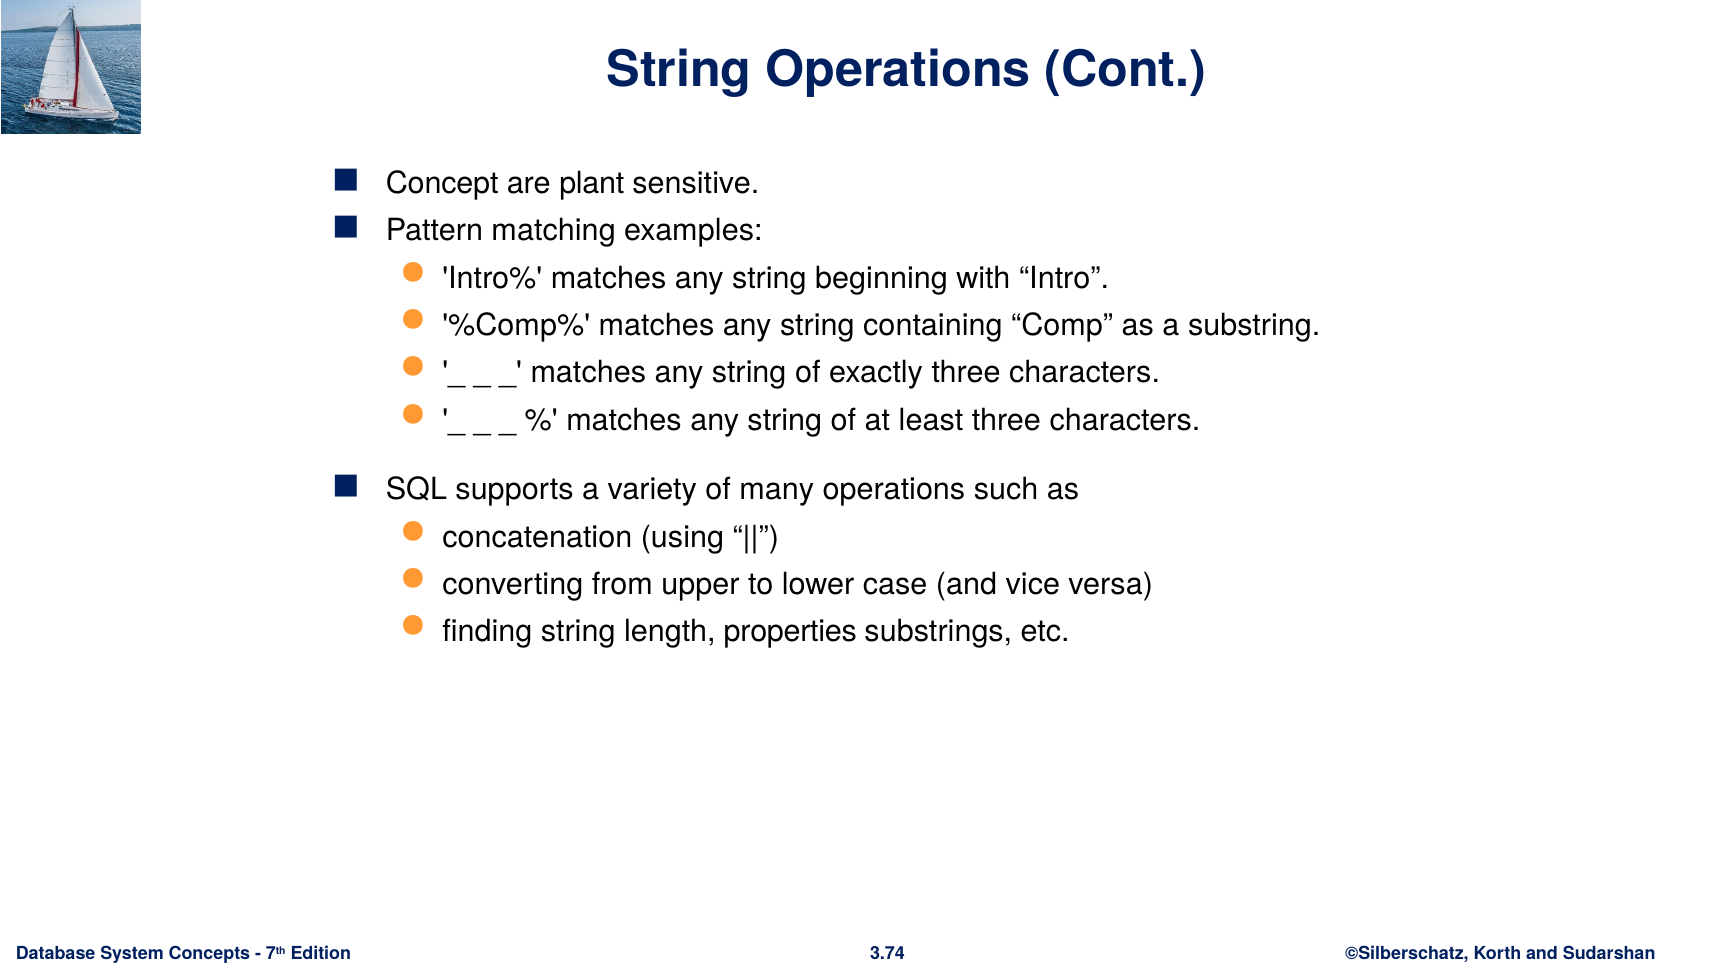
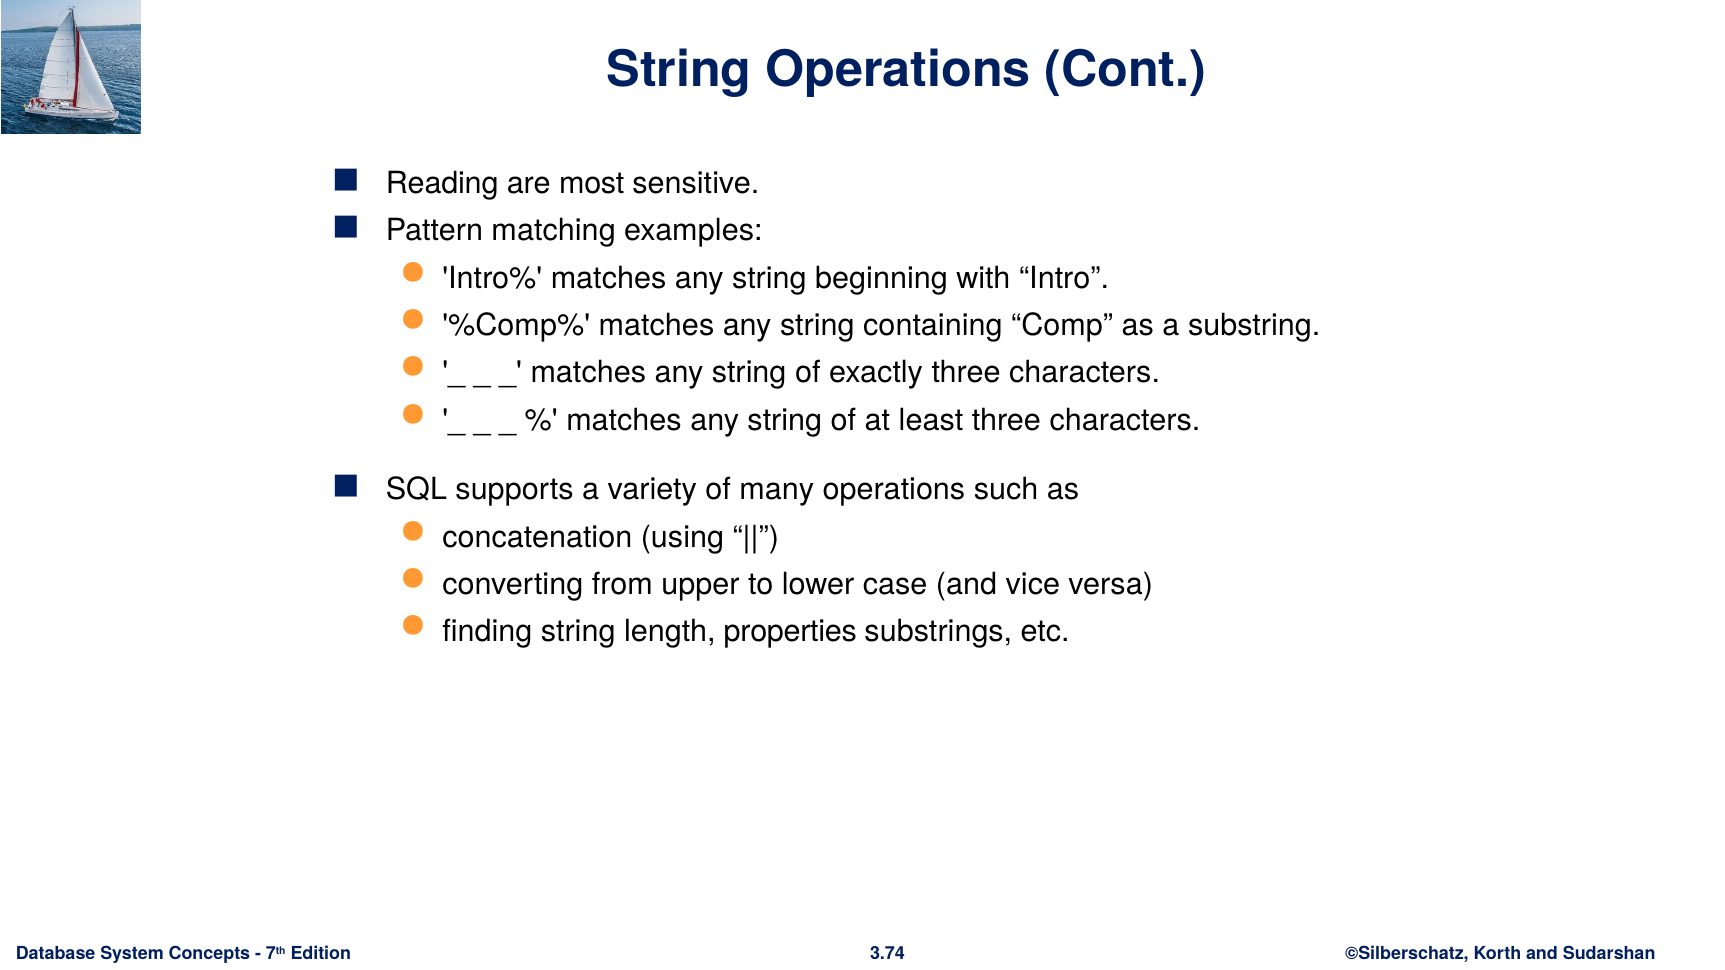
Concept: Concept -> Reading
plant: plant -> most
